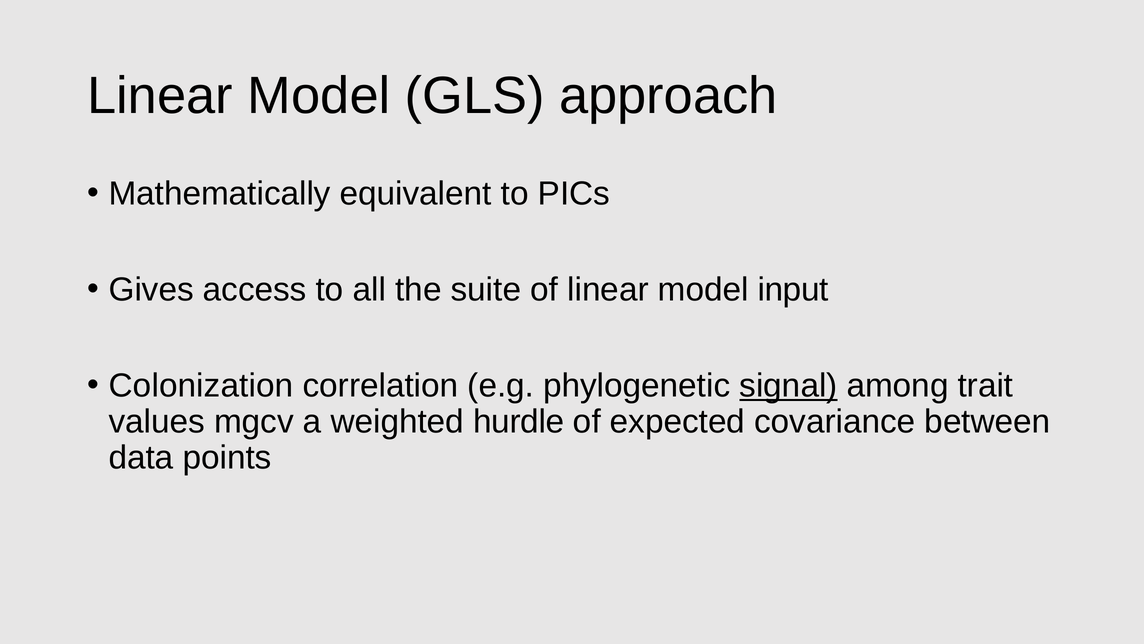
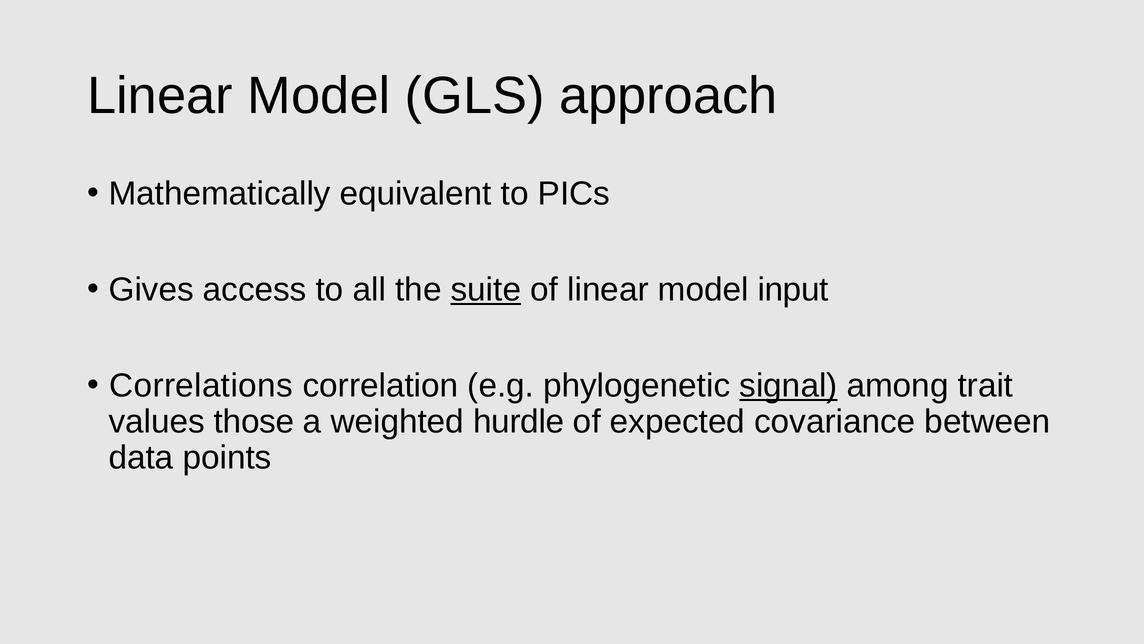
suite underline: none -> present
Colonization: Colonization -> Correlations
mgcv: mgcv -> those
